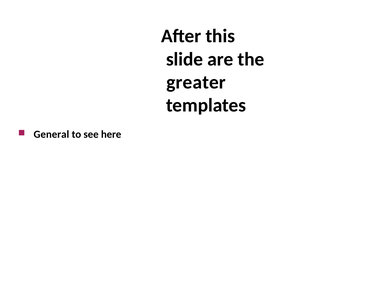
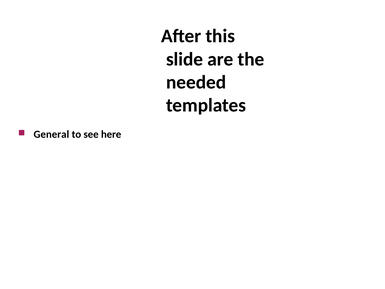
greater: greater -> needed
